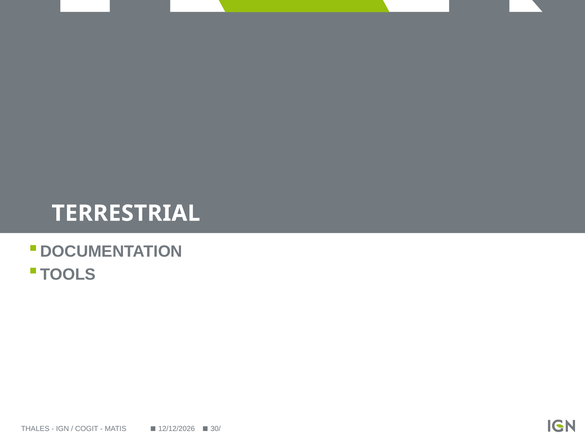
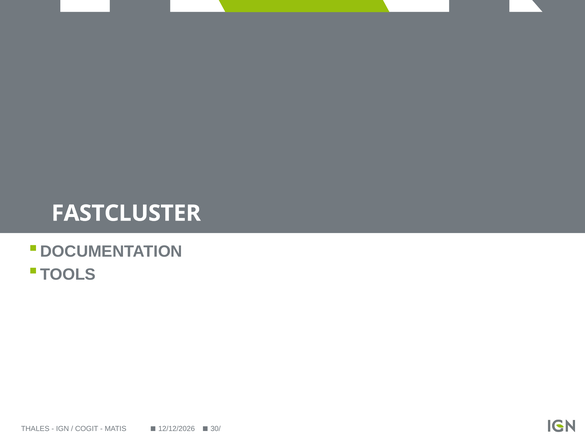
TERRESTRIAL: TERRESTRIAL -> FASTCLUSTER
